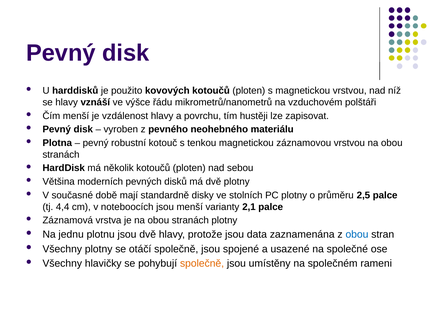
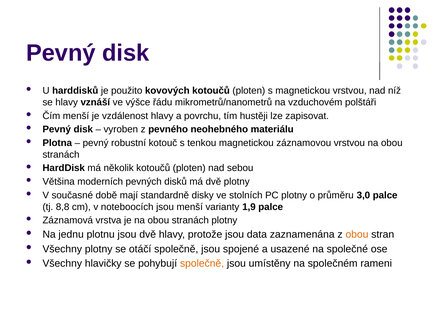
2,5: 2,5 -> 3,0
4,4: 4,4 -> 8,8
2,1: 2,1 -> 1,9
obou at (357, 235) colour: blue -> orange
